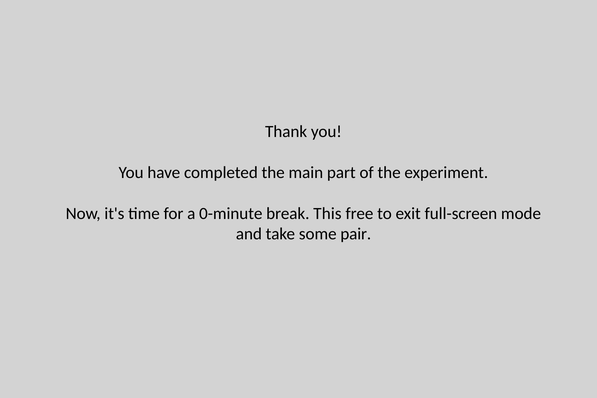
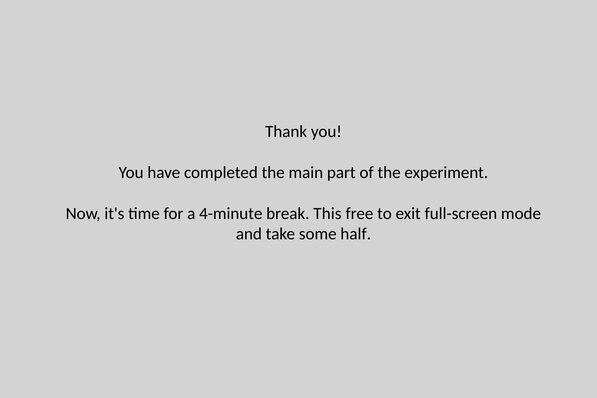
0-minute: 0-minute -> 4-minute
pair: pair -> half
